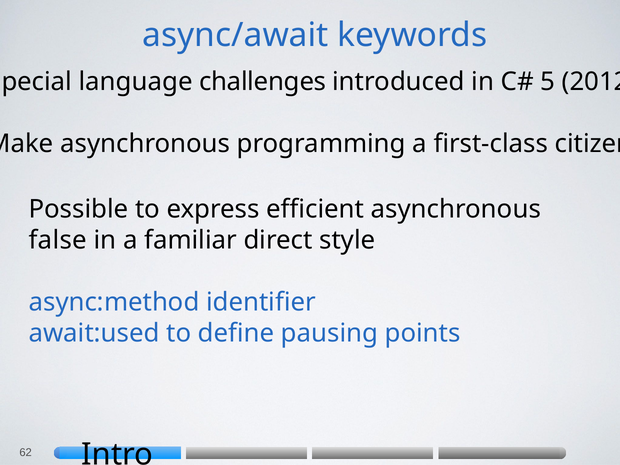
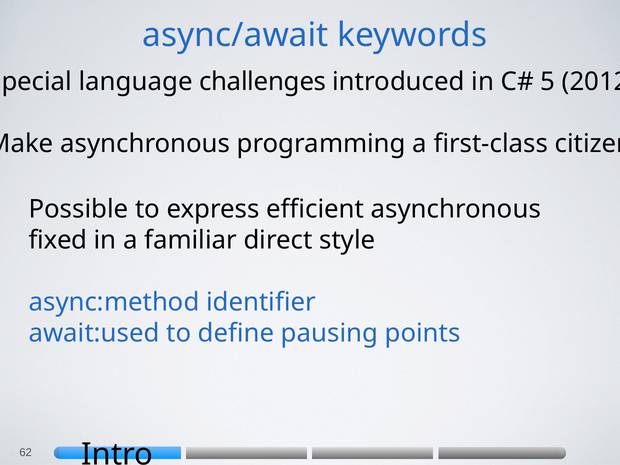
false: false -> fixed
